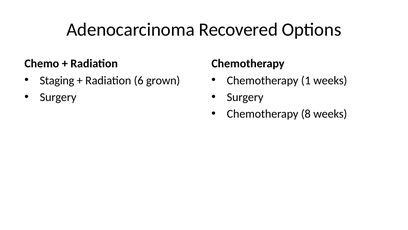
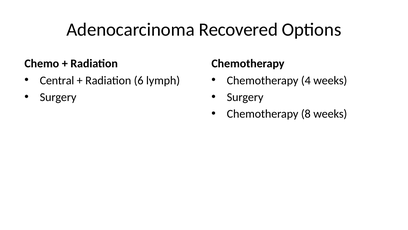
Staging: Staging -> Central
grown: grown -> lymph
1: 1 -> 4
